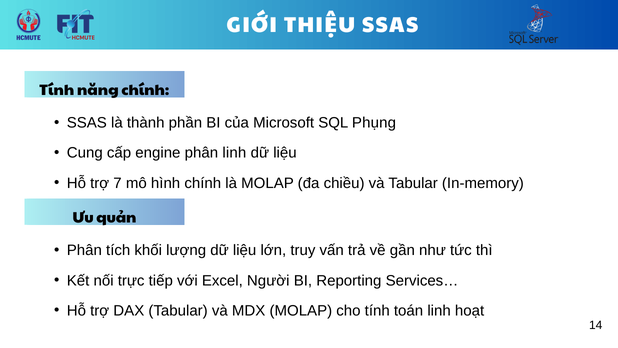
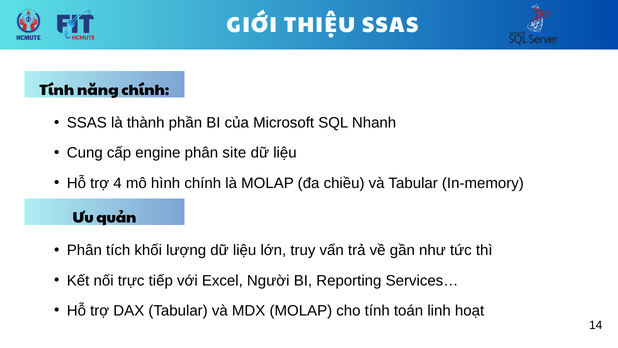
Phụng: Phụng -> Nhanh
phân linh: linh -> site
7: 7 -> 4
